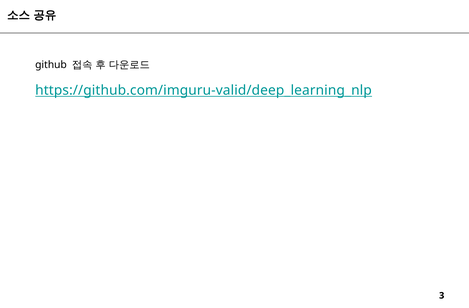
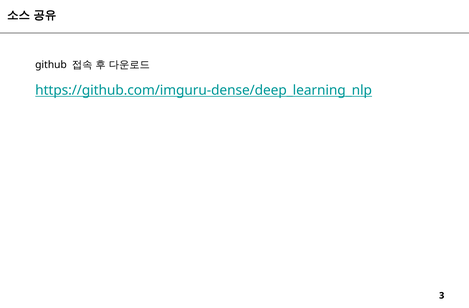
https://github.com/imguru-valid/deep_learning_nlp: https://github.com/imguru-valid/deep_learning_nlp -> https://github.com/imguru-dense/deep_learning_nlp
